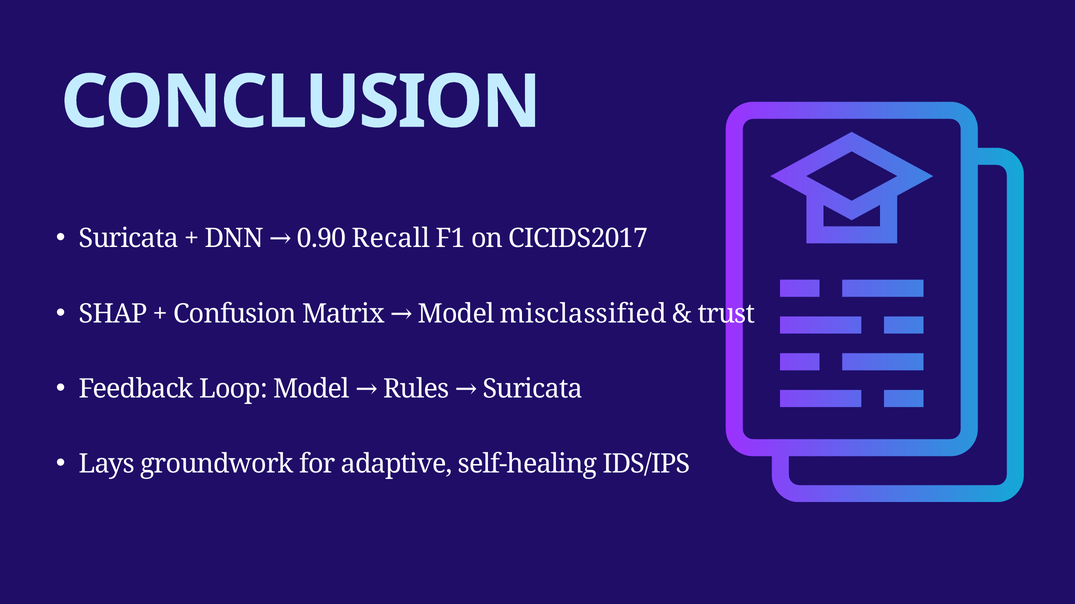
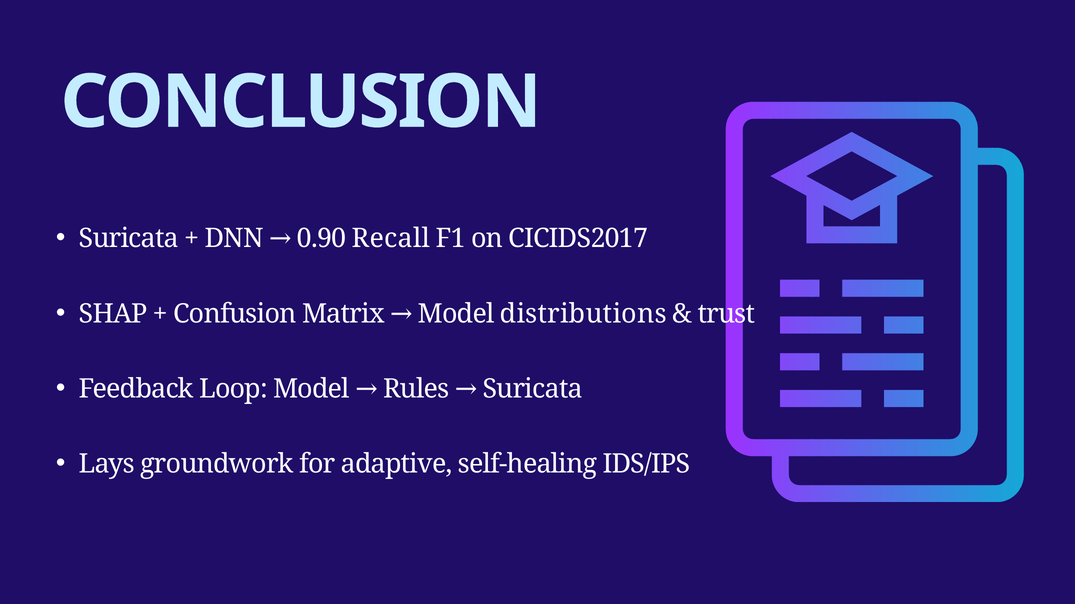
misclassified: misclassified -> distributions
